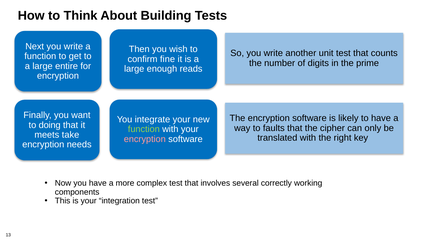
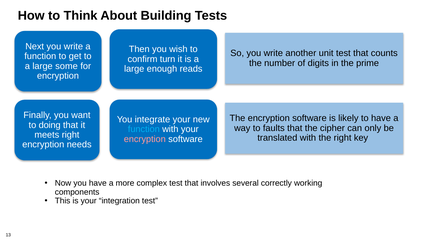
fine: fine -> turn
entire: entire -> some
function at (144, 129) colour: light green -> light blue
meets take: take -> right
